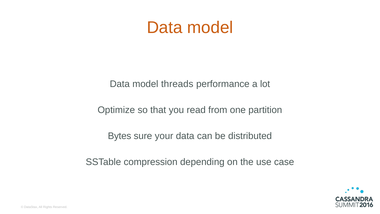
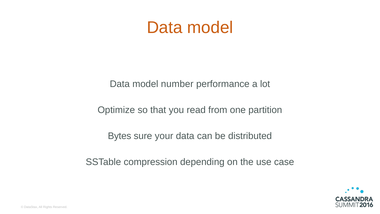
threads: threads -> number
